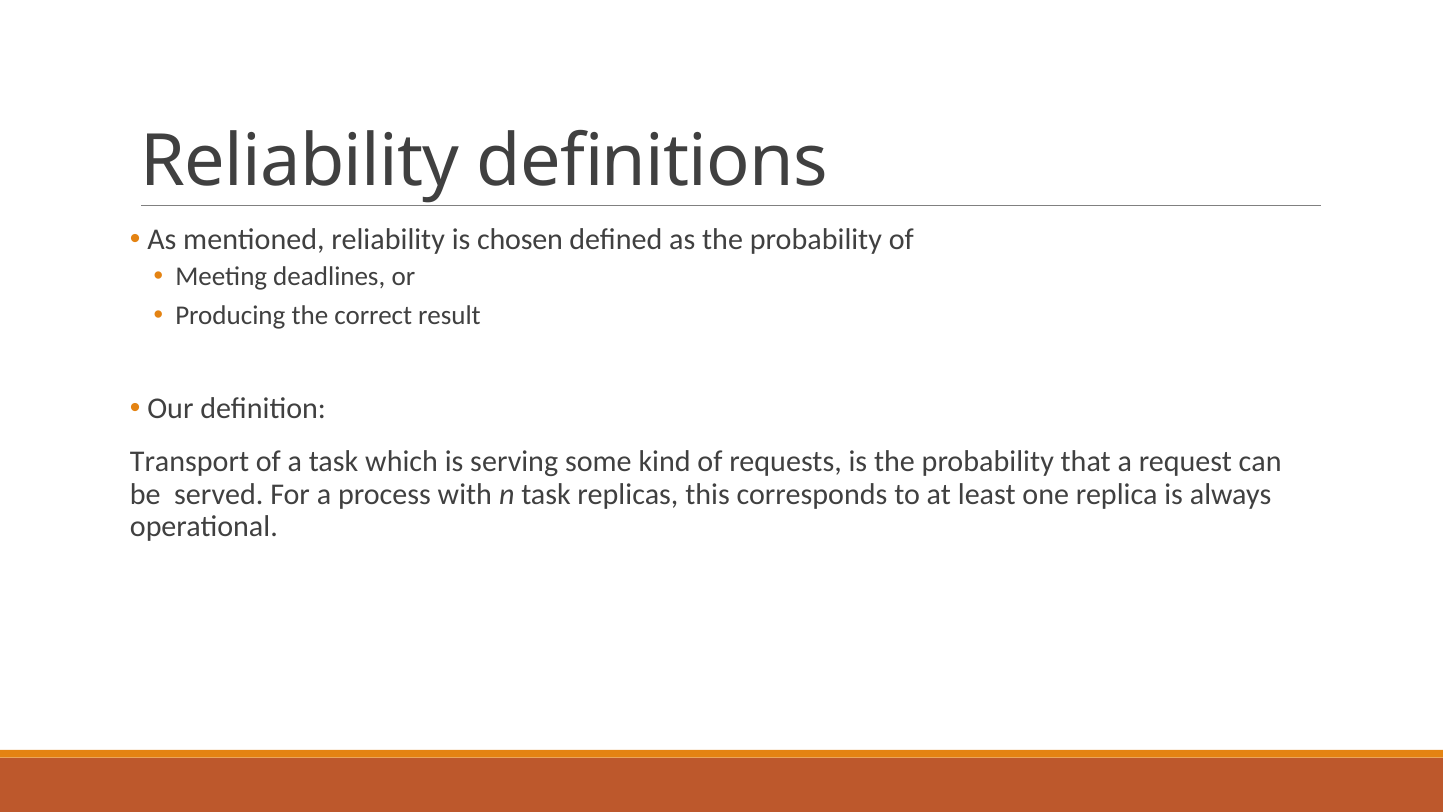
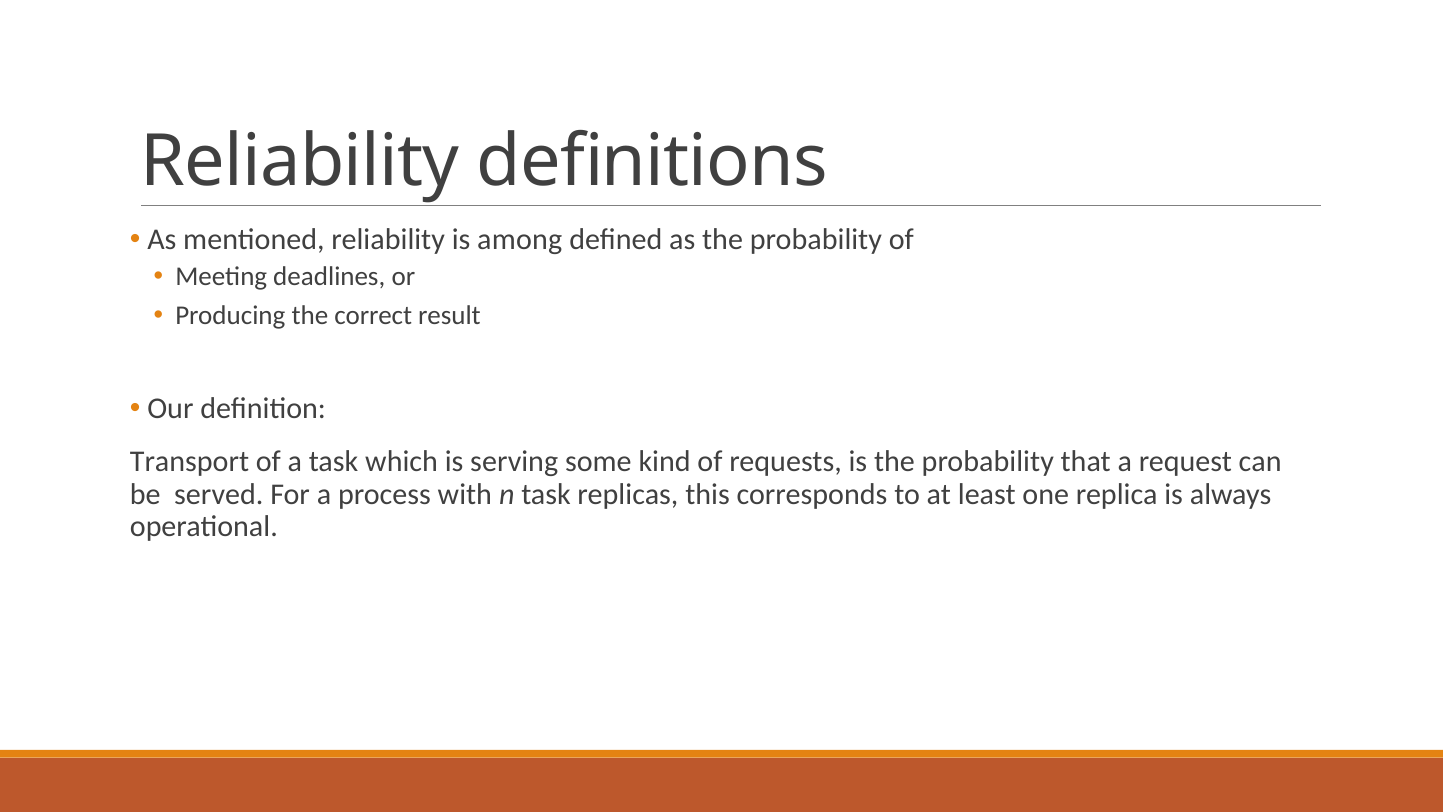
chosen: chosen -> among
